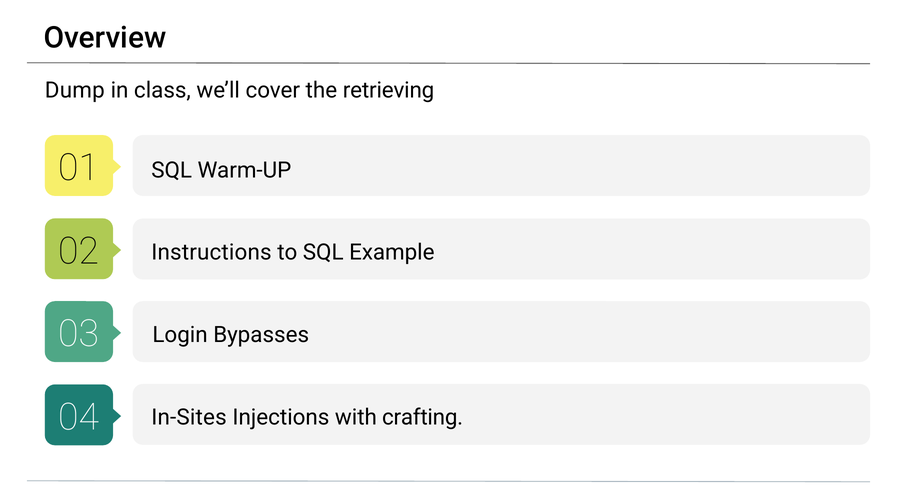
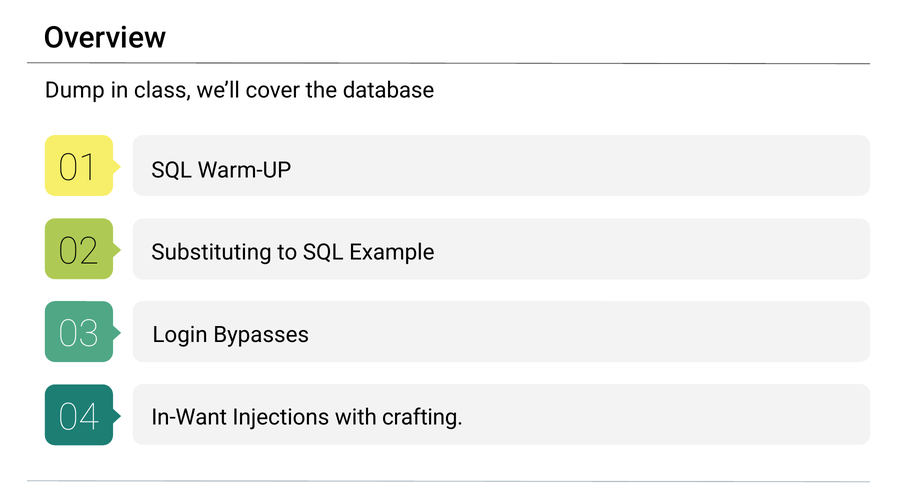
retrieving: retrieving -> database
Instructions: Instructions -> Substituting
In-Sites: In-Sites -> In-Want
